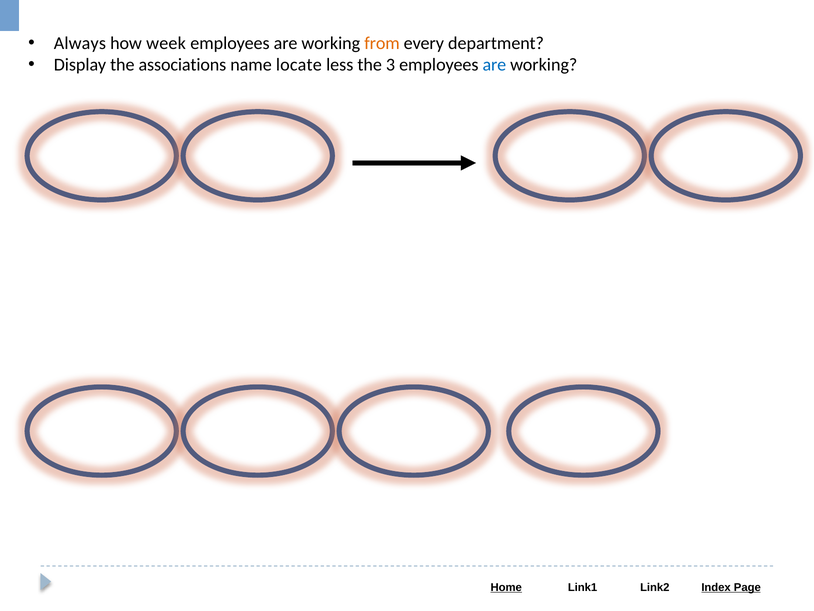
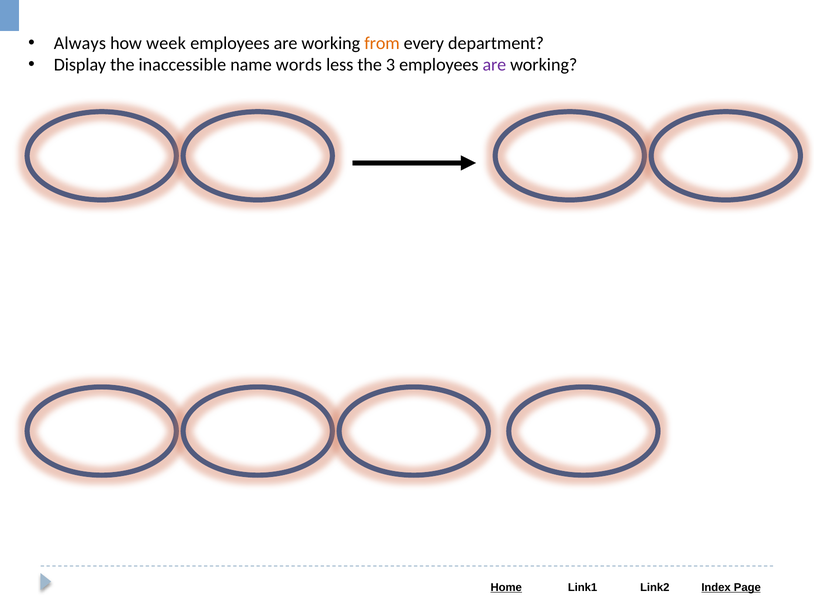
associations: associations -> inaccessible
locate: locate -> words
are at (494, 65) colour: blue -> purple
